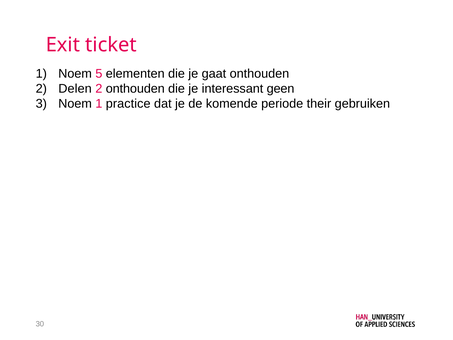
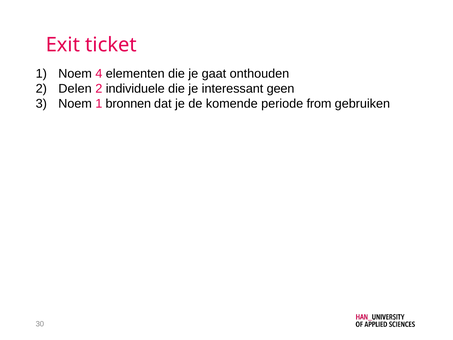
5: 5 -> 4
2 onthouden: onthouden -> individuele
practice: practice -> bronnen
their: their -> from
